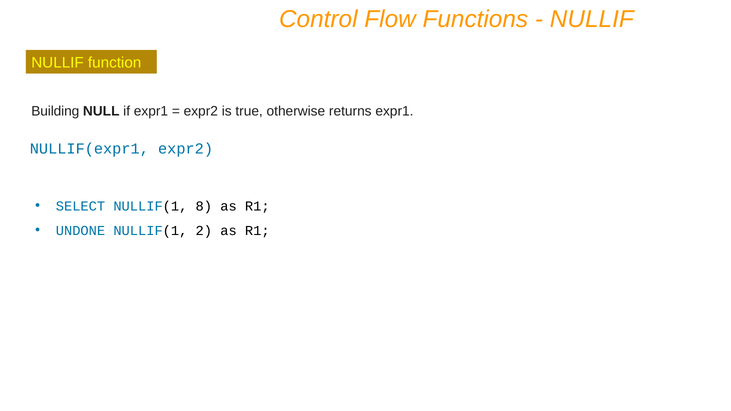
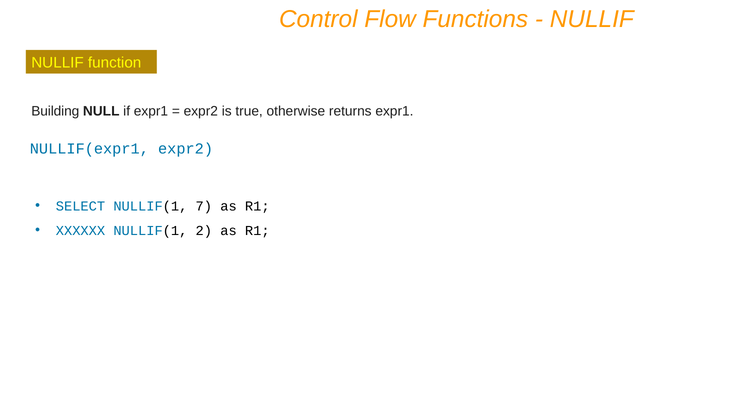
8: 8 -> 7
UNDONE: UNDONE -> XXXXXX
